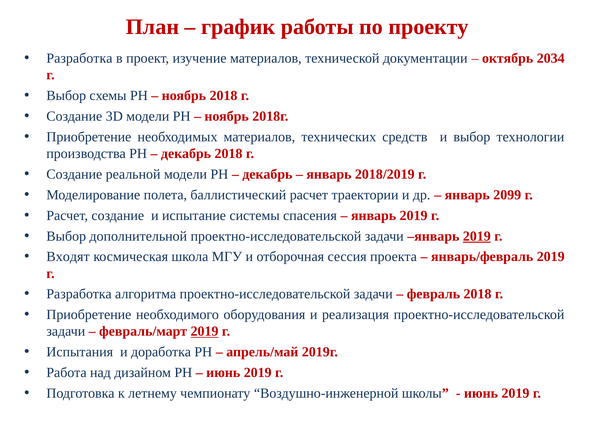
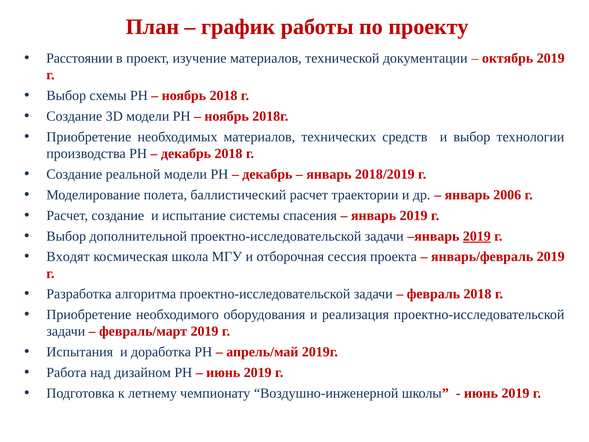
Разработка at (79, 58): Разработка -> Расстоянии
октябрь 2034: 2034 -> 2019
2099: 2099 -> 2006
2019 at (205, 331) underline: present -> none
